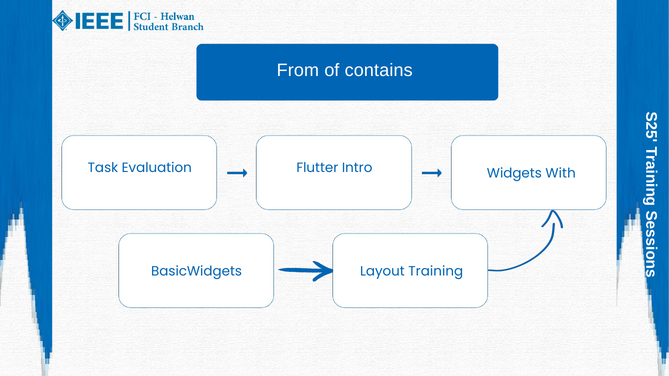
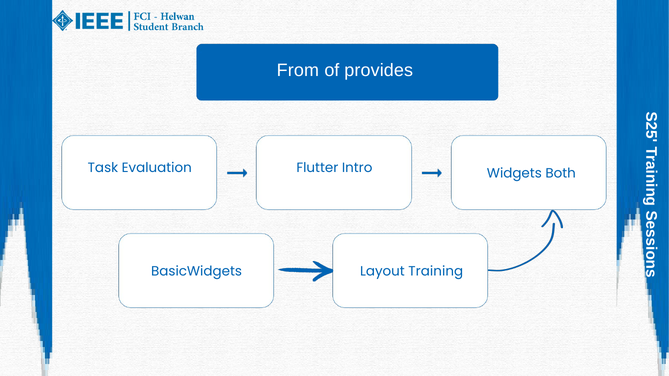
contains: contains -> provides
With: With -> Both
